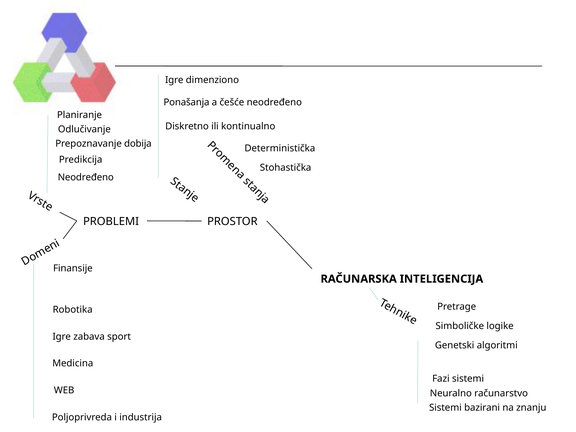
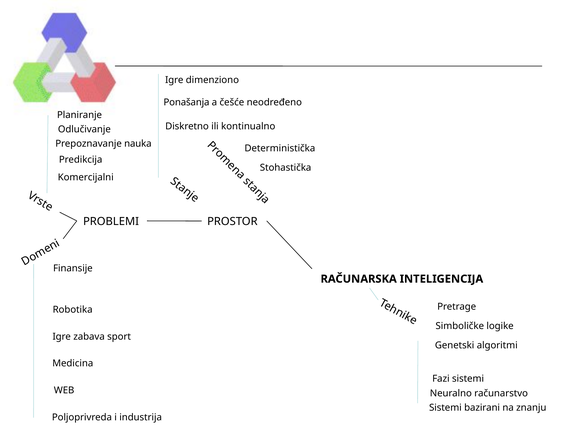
dobija: dobija -> nauka
Neodređeno at (86, 177): Neodređeno -> Komercijalni
